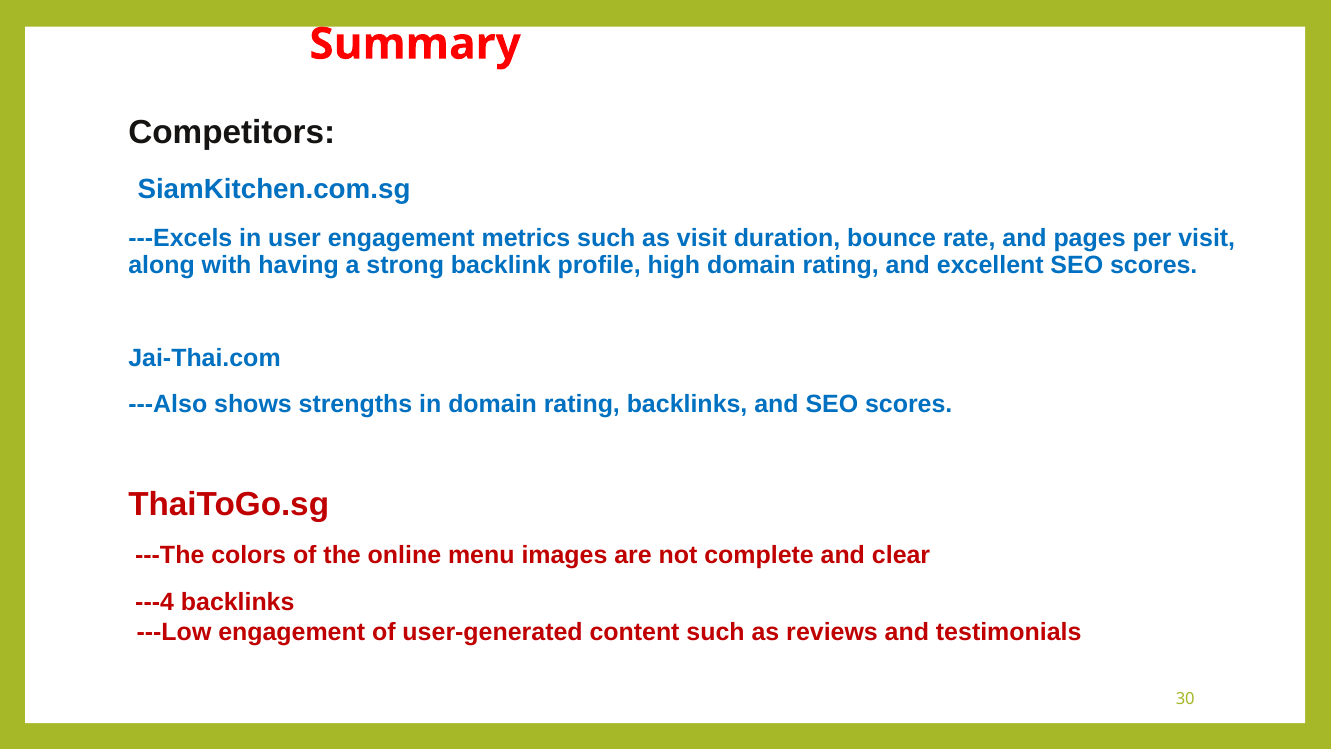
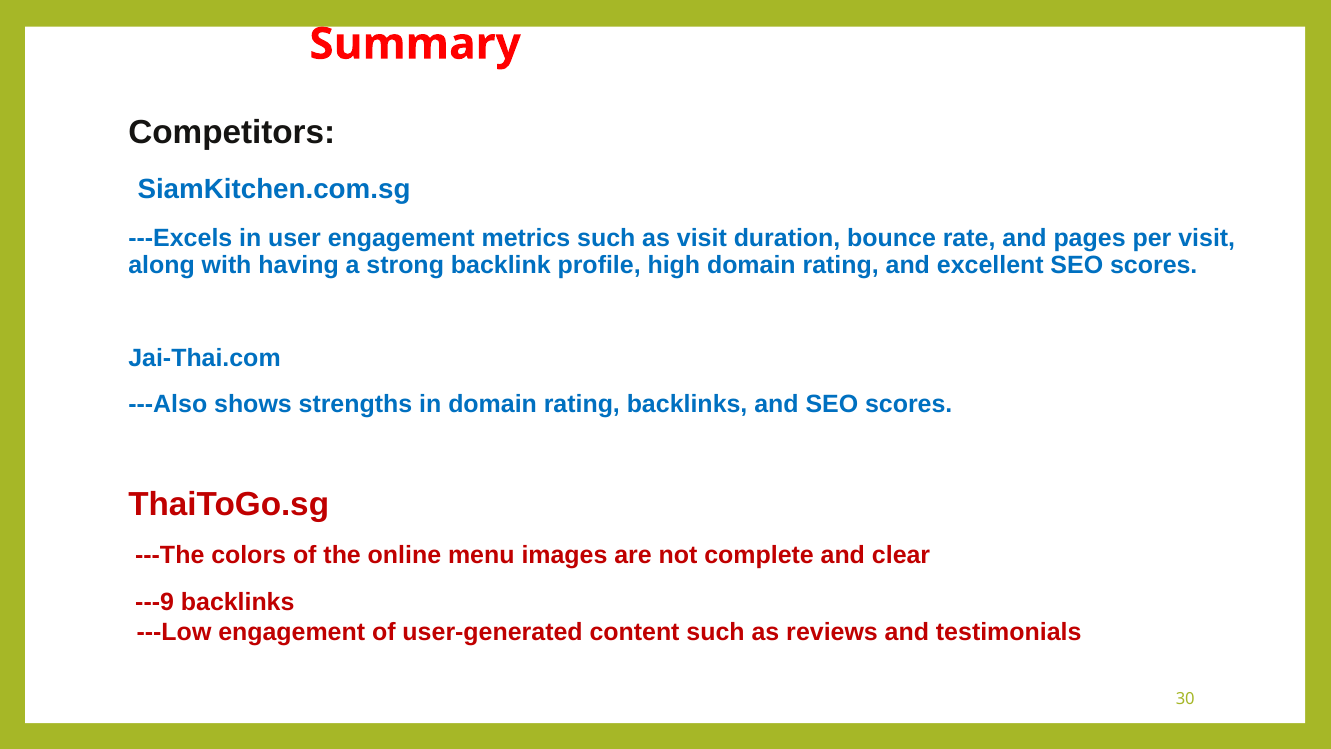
---4: ---4 -> ---9
